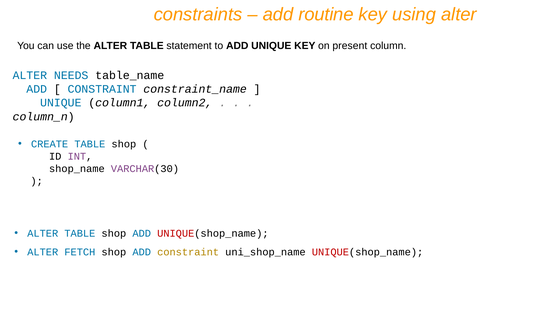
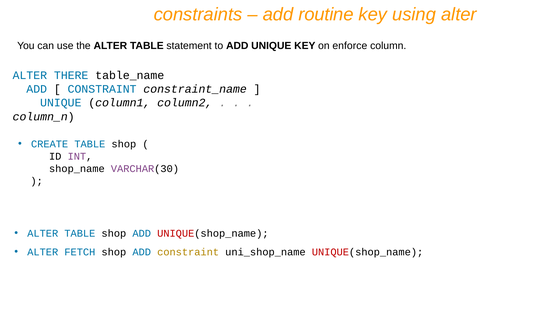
present: present -> enforce
NEEDS: NEEDS -> THERE
